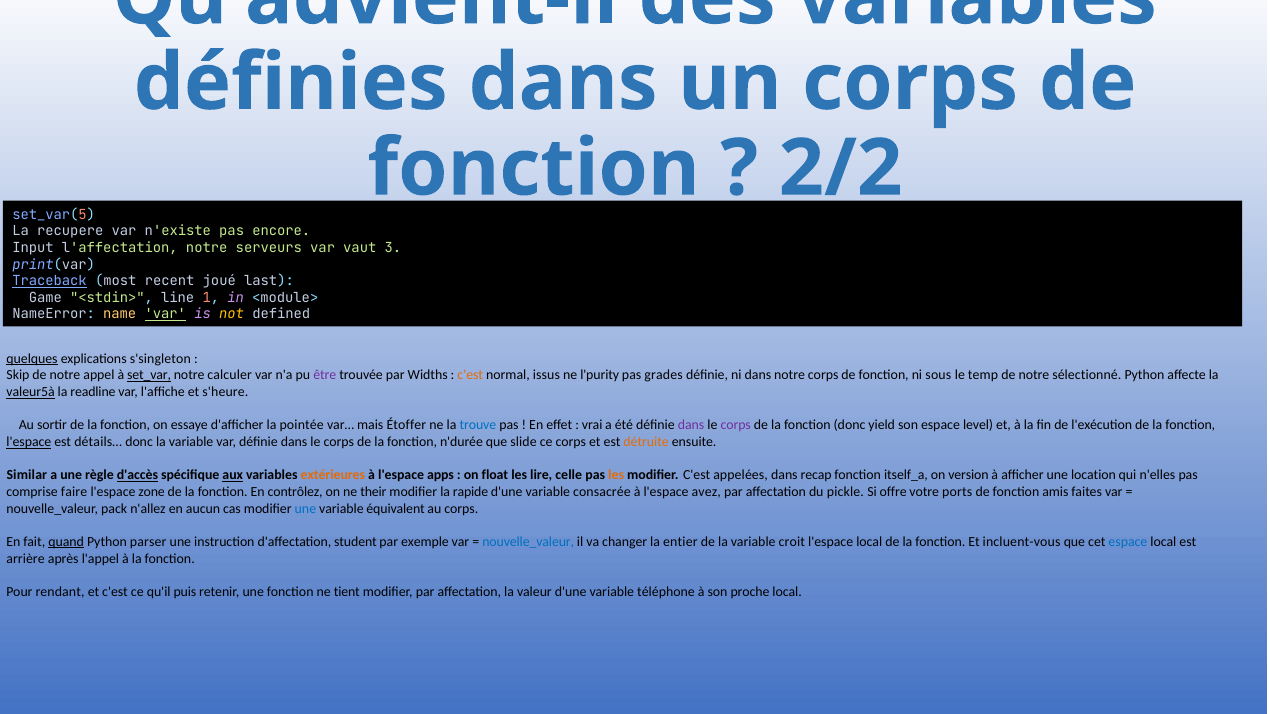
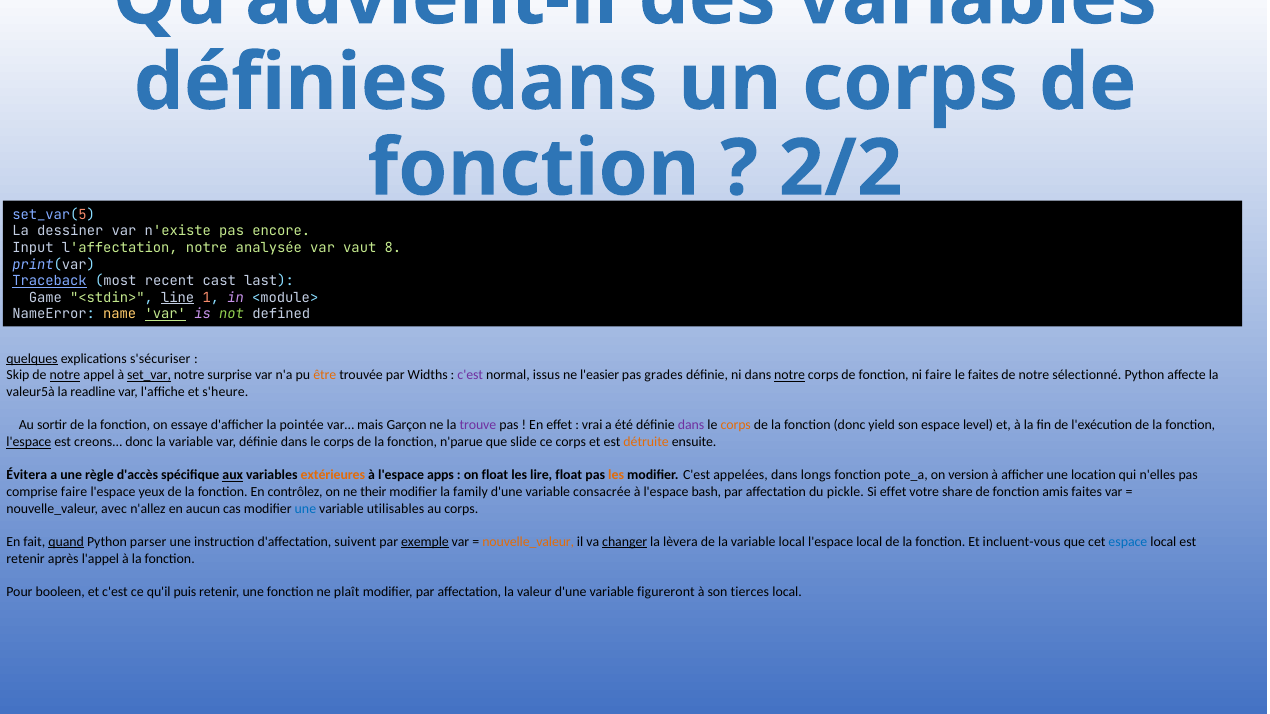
recupere: recupere -> dessiner
serveurs: serveurs -> analysée
3: 3 -> 8
joué: joué -> cast
line underline: none -> present
not colour: yellow -> light green
s'singleton: s'singleton -> s'sécuriser
notre at (65, 376) underline: none -> present
calculer: calculer -> surprise
être colour: purple -> orange
c'est at (470, 376) colour: orange -> purple
l'purity: l'purity -> l'easier
notre at (790, 376) underline: none -> present
ni sous: sous -> faire
le temp: temp -> faites
valeur5à underline: present -> none
Étoffer: Étoffer -> Garçon
trouve colour: blue -> purple
corps at (736, 426) colour: purple -> orange
détails…: détails… -> creons…
n'durée: n'durée -> n'parue
Similar: Similar -> Évitera
d'accès underline: present -> none
lire celle: celle -> float
recap: recap -> longs
itself_a: itself_a -> pote_a
zone: zone -> yeux
rapide: rapide -> family
avez: avez -> bash
Si offre: offre -> effet
ports: ports -> share
pack: pack -> avec
équivalent: équivalent -> utilisables
student: student -> suivent
exemple underline: none -> present
nouvelle_valeur at (528, 542) colour: blue -> orange
changer underline: none -> present
entier: entier -> lèvera
variable croit: croit -> local
arrière at (26, 559): arrière -> retenir
rendant: rendant -> booleen
tient: tient -> plaît
téléphone: téléphone -> figureront
proche: proche -> tierces
